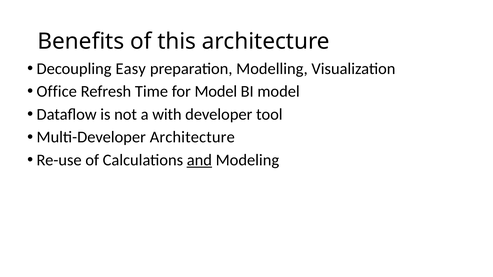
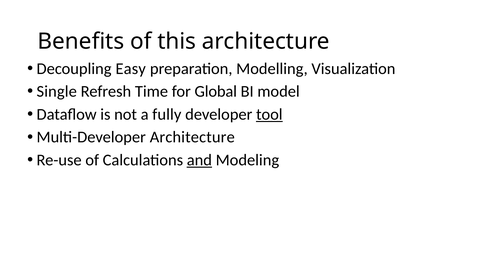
Office: Office -> Single
for Model: Model -> Global
with: with -> fully
tool underline: none -> present
